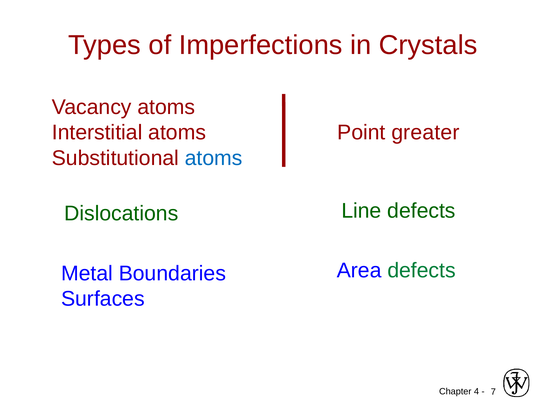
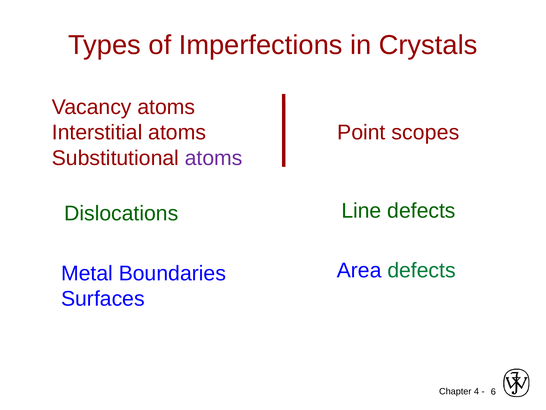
greater: greater -> scopes
atoms at (214, 158) colour: blue -> purple
7: 7 -> 6
